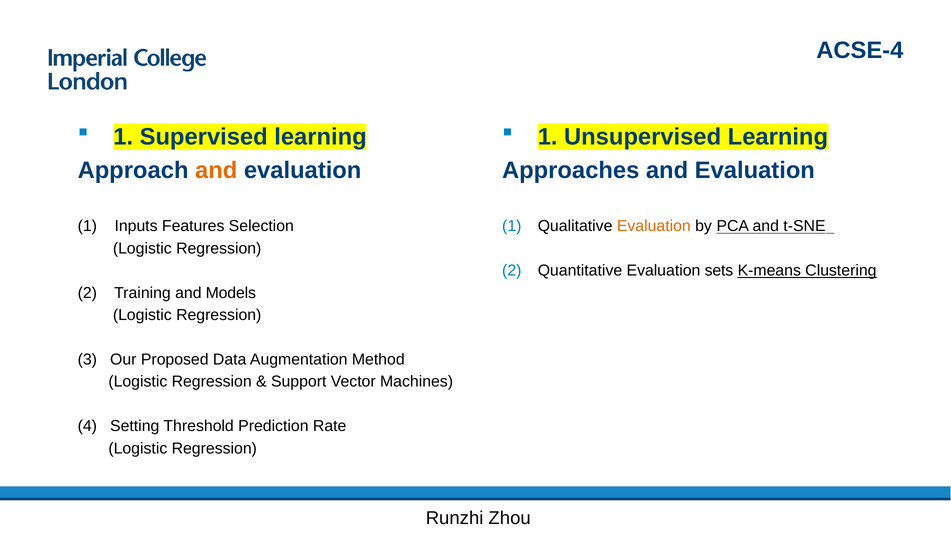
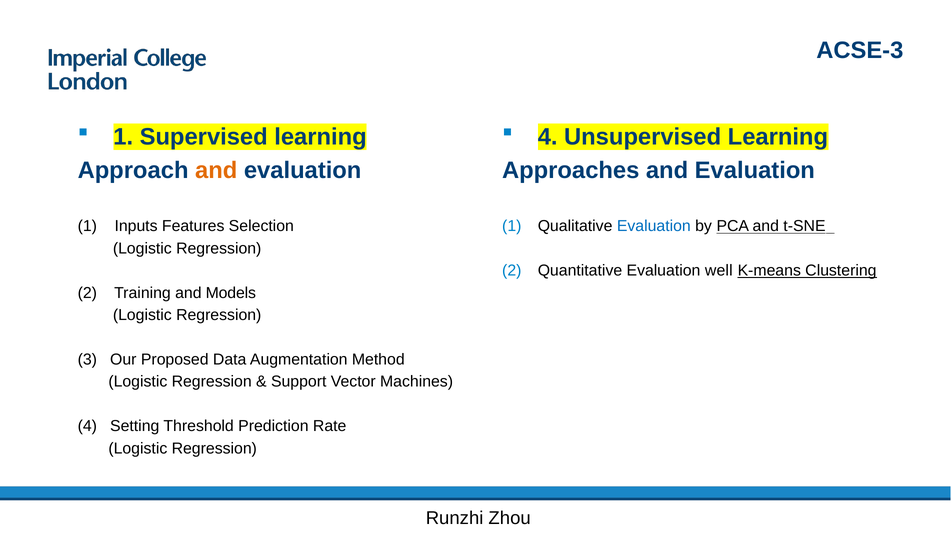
ACSE-4: ACSE-4 -> ACSE-3
1 at (548, 137): 1 -> 4
Evaluation at (654, 226) colour: orange -> blue
sets: sets -> well
